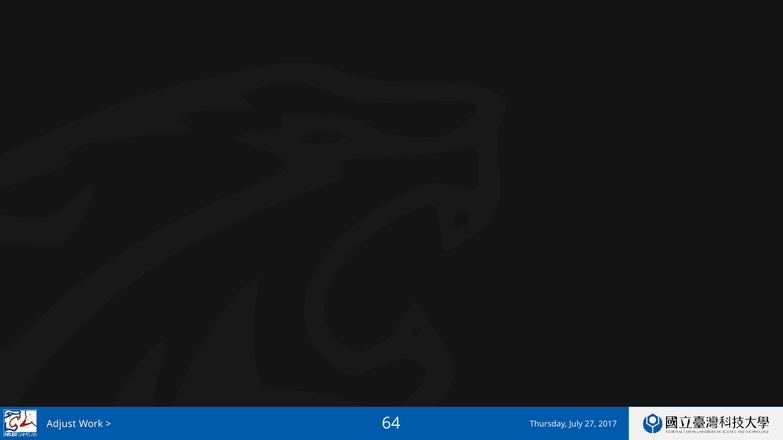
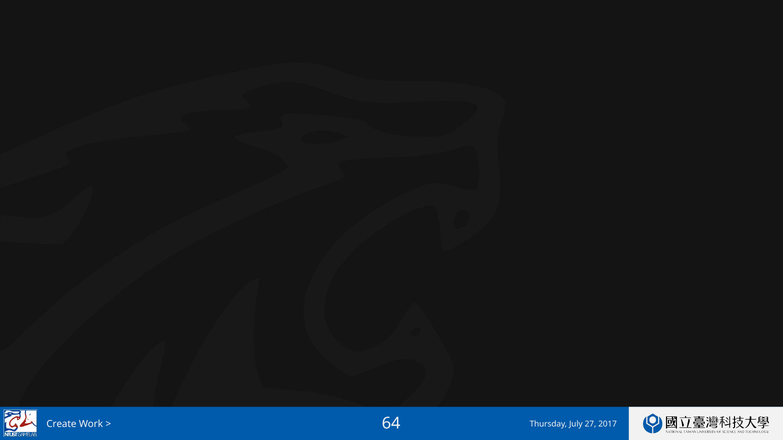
Adjust: Adjust -> Create
